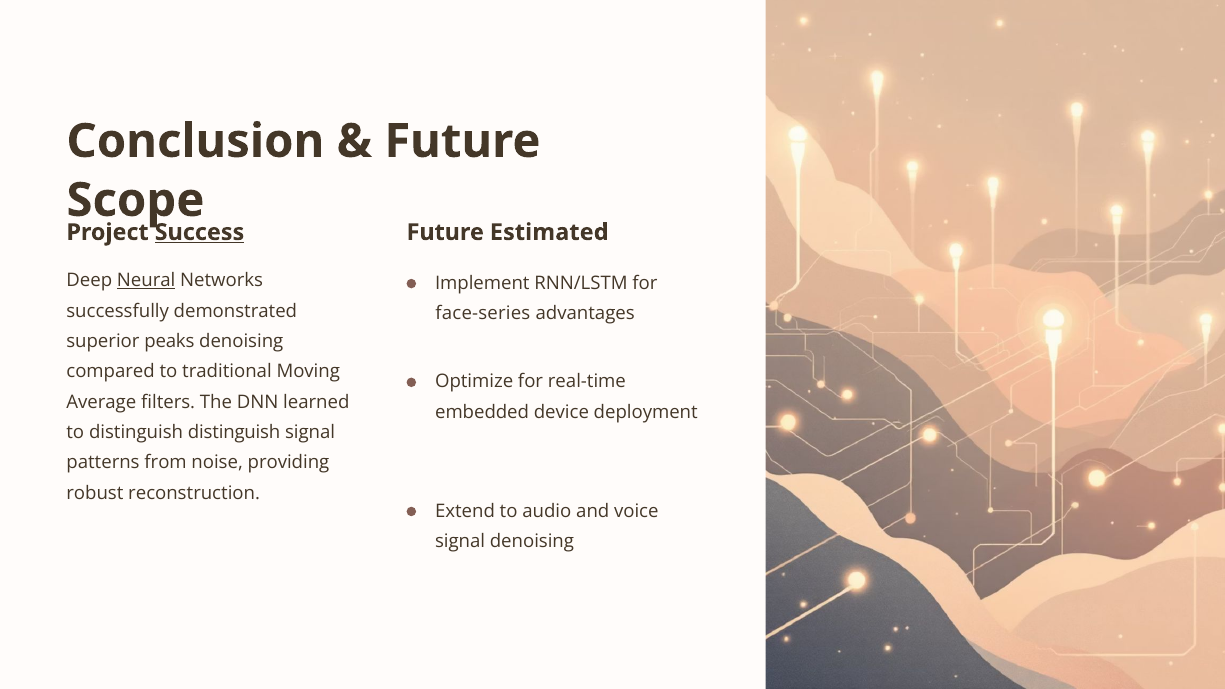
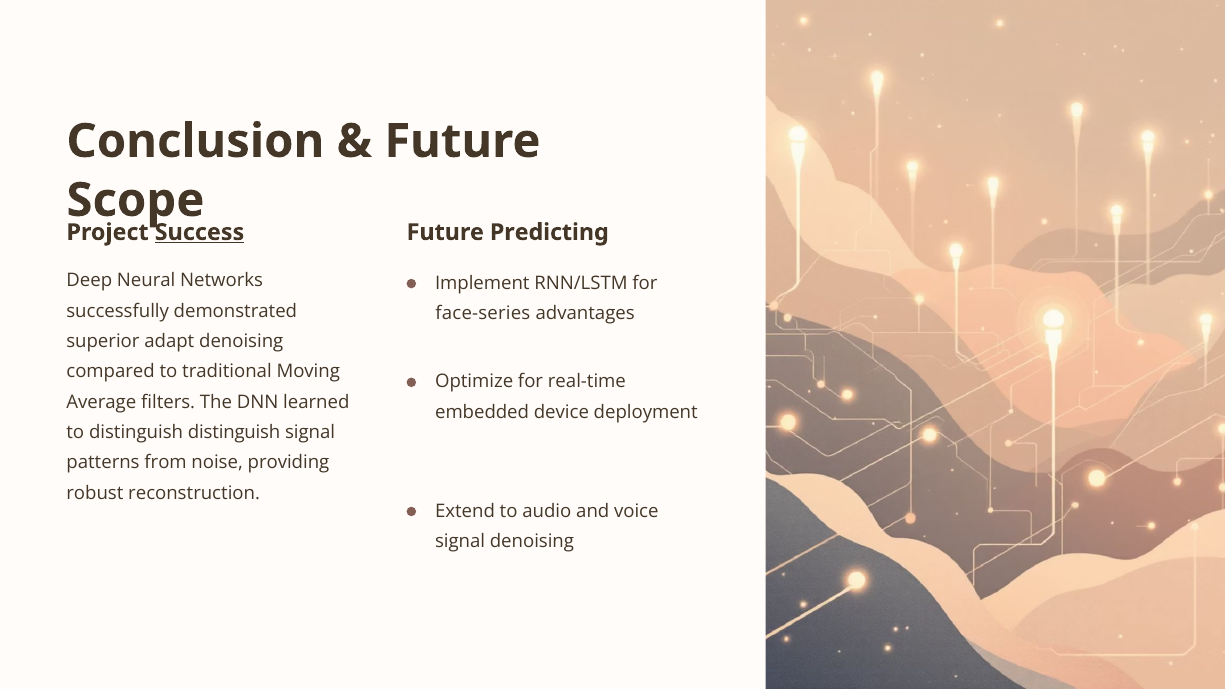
Estimated: Estimated -> Predicting
Neural underline: present -> none
peaks: peaks -> adapt
